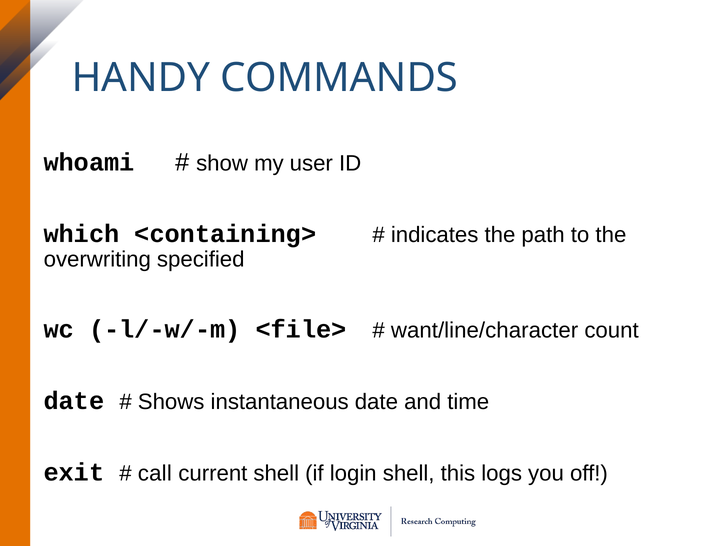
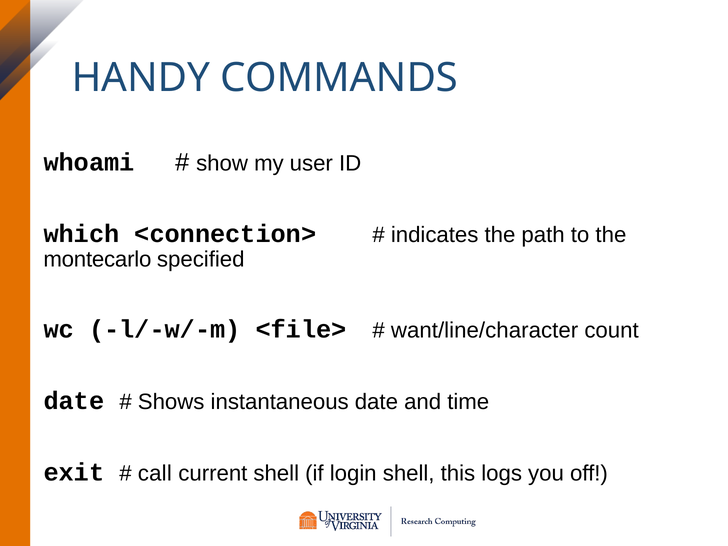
<containing>: <containing> -> <connection>
overwriting: overwriting -> montecarlo
